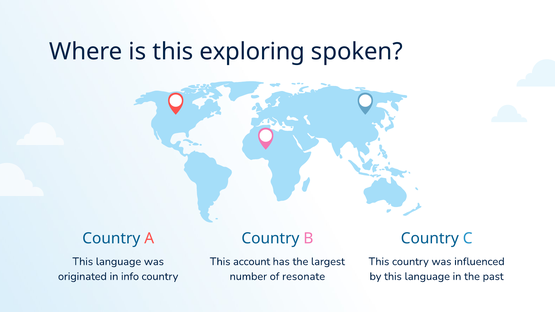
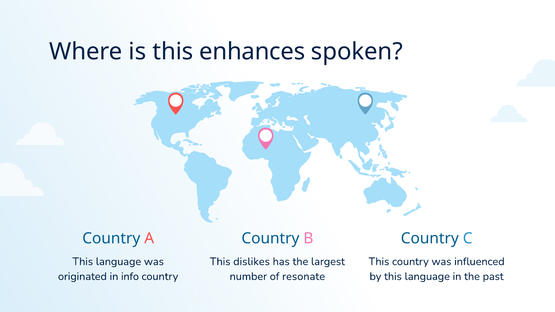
exploring: exploring -> enhances
account: account -> dislikes
